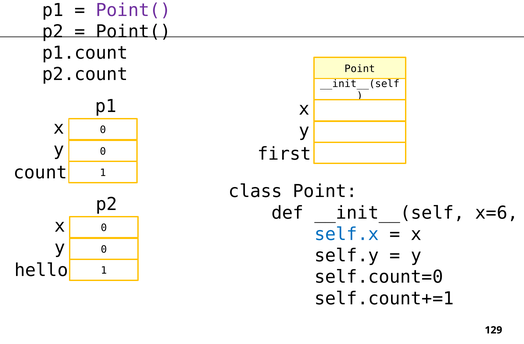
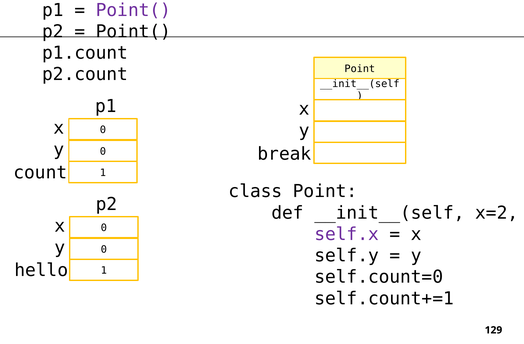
first: first -> break
x=6: x=6 -> x=2
self.x colour: blue -> purple
